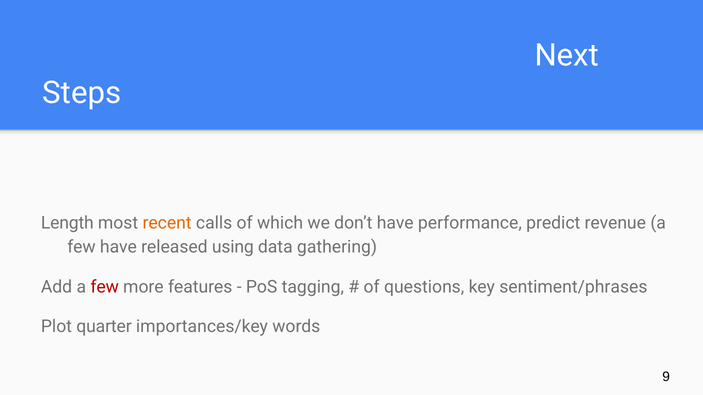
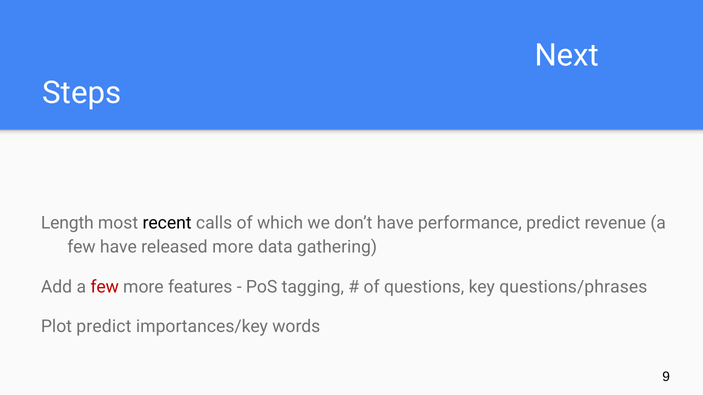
recent colour: orange -> black
released using: using -> more
sentiment/phrases: sentiment/phrases -> questions/phrases
Plot quarter: quarter -> predict
